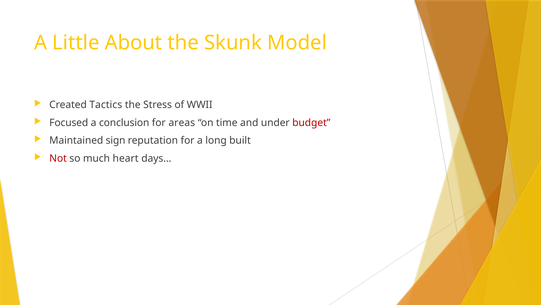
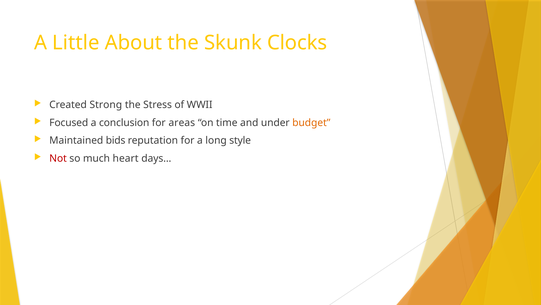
Model: Model -> Clocks
Tactics: Tactics -> Strong
budget colour: red -> orange
sign: sign -> bids
built: built -> style
